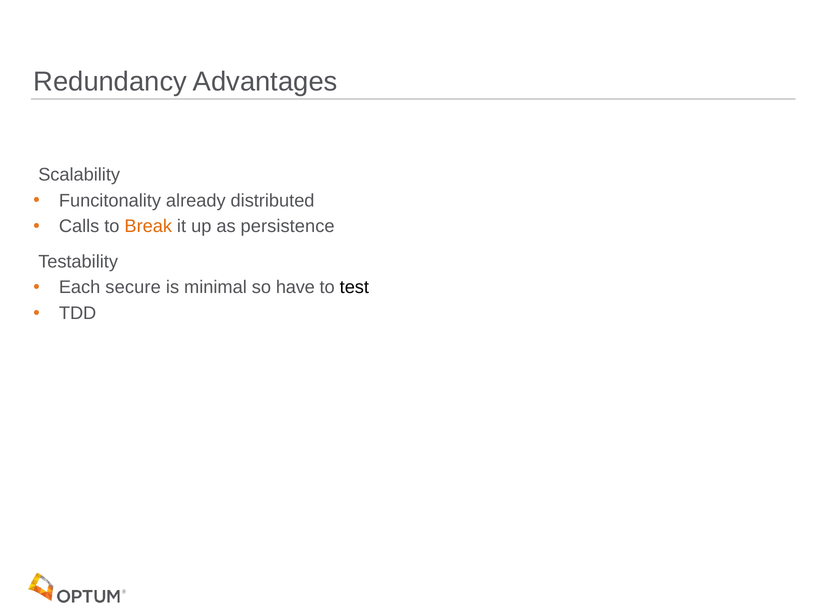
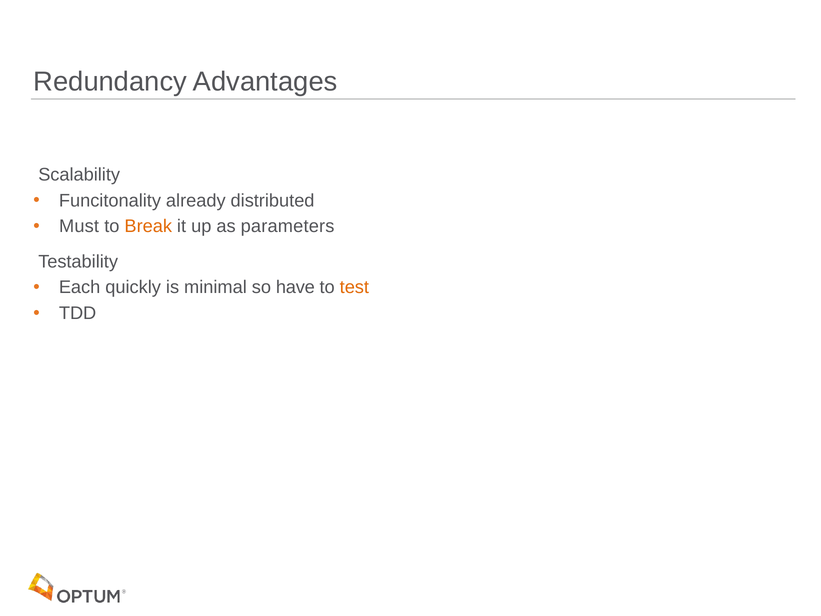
Calls: Calls -> Must
persistence: persistence -> parameters
secure: secure -> quickly
test colour: black -> orange
